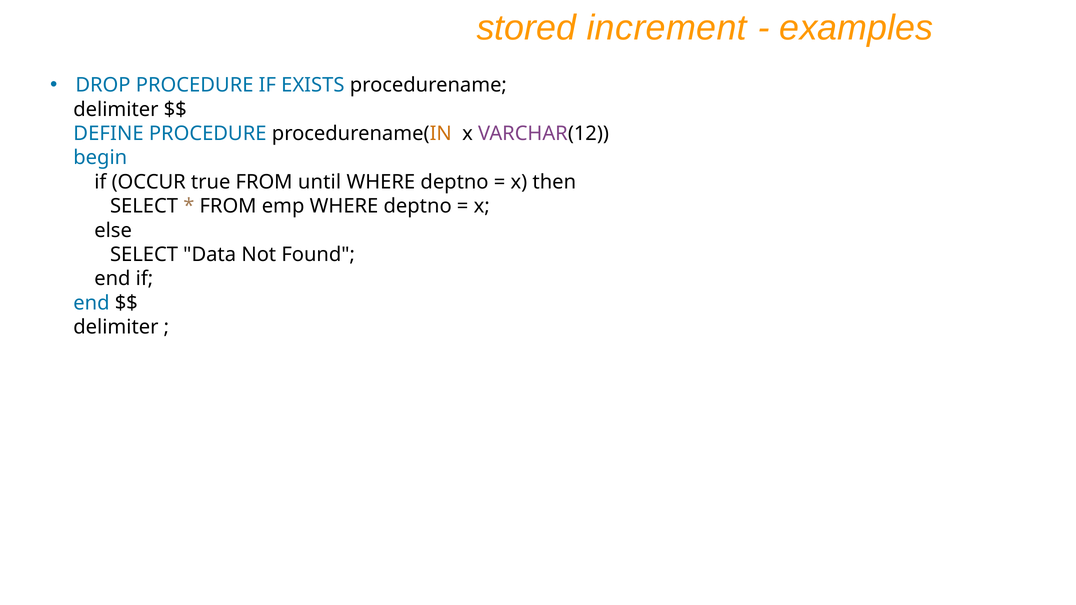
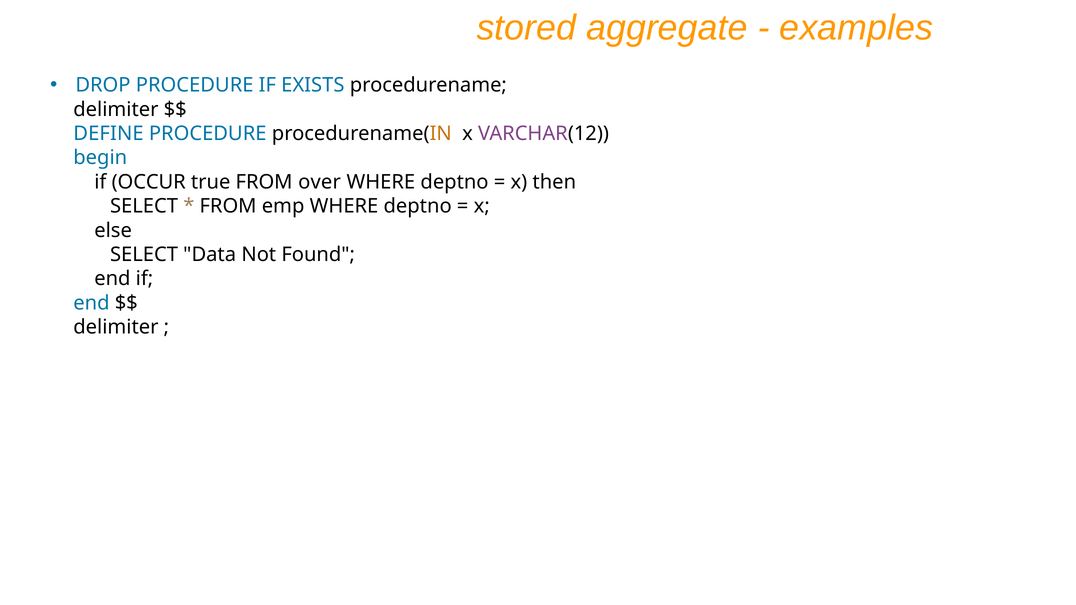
increment: increment -> aggregate
until: until -> over
